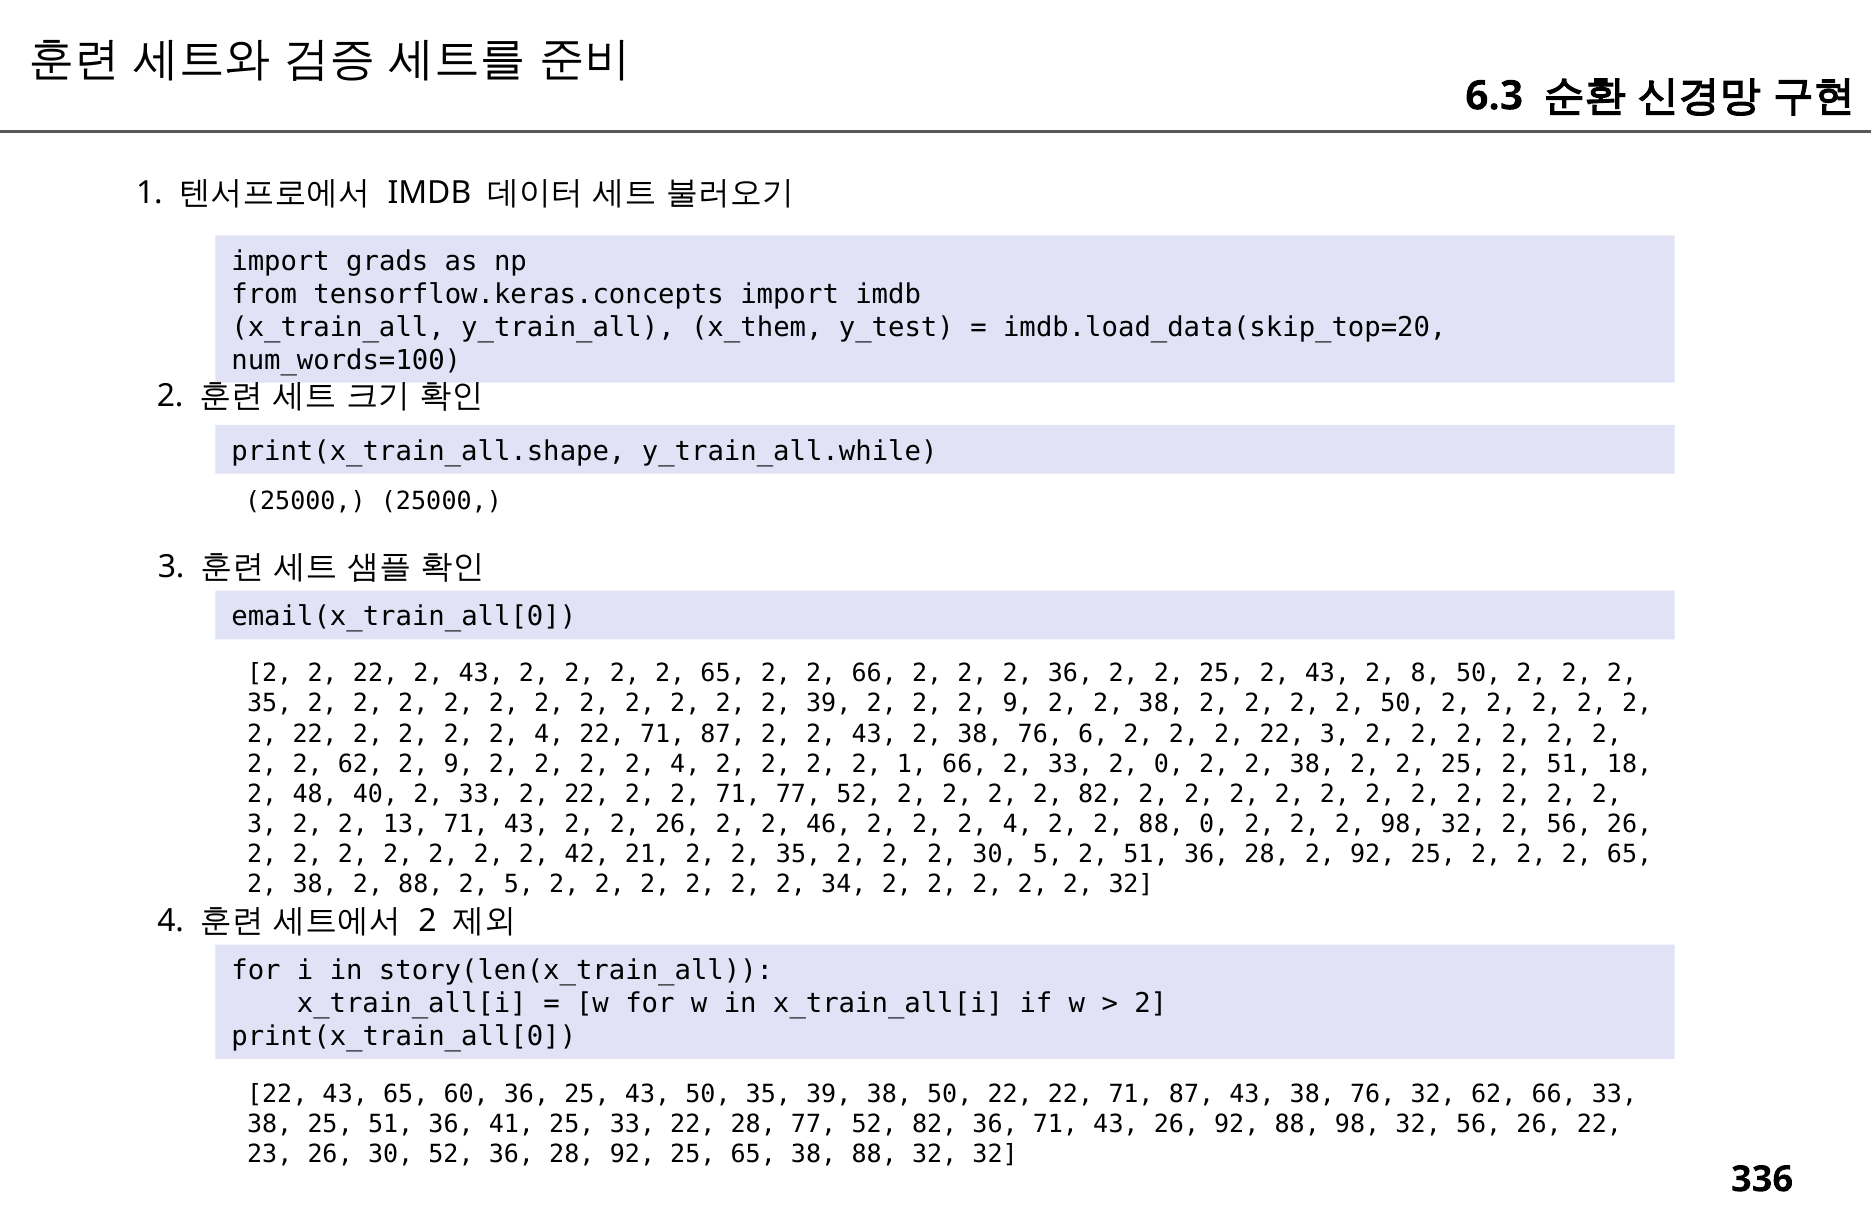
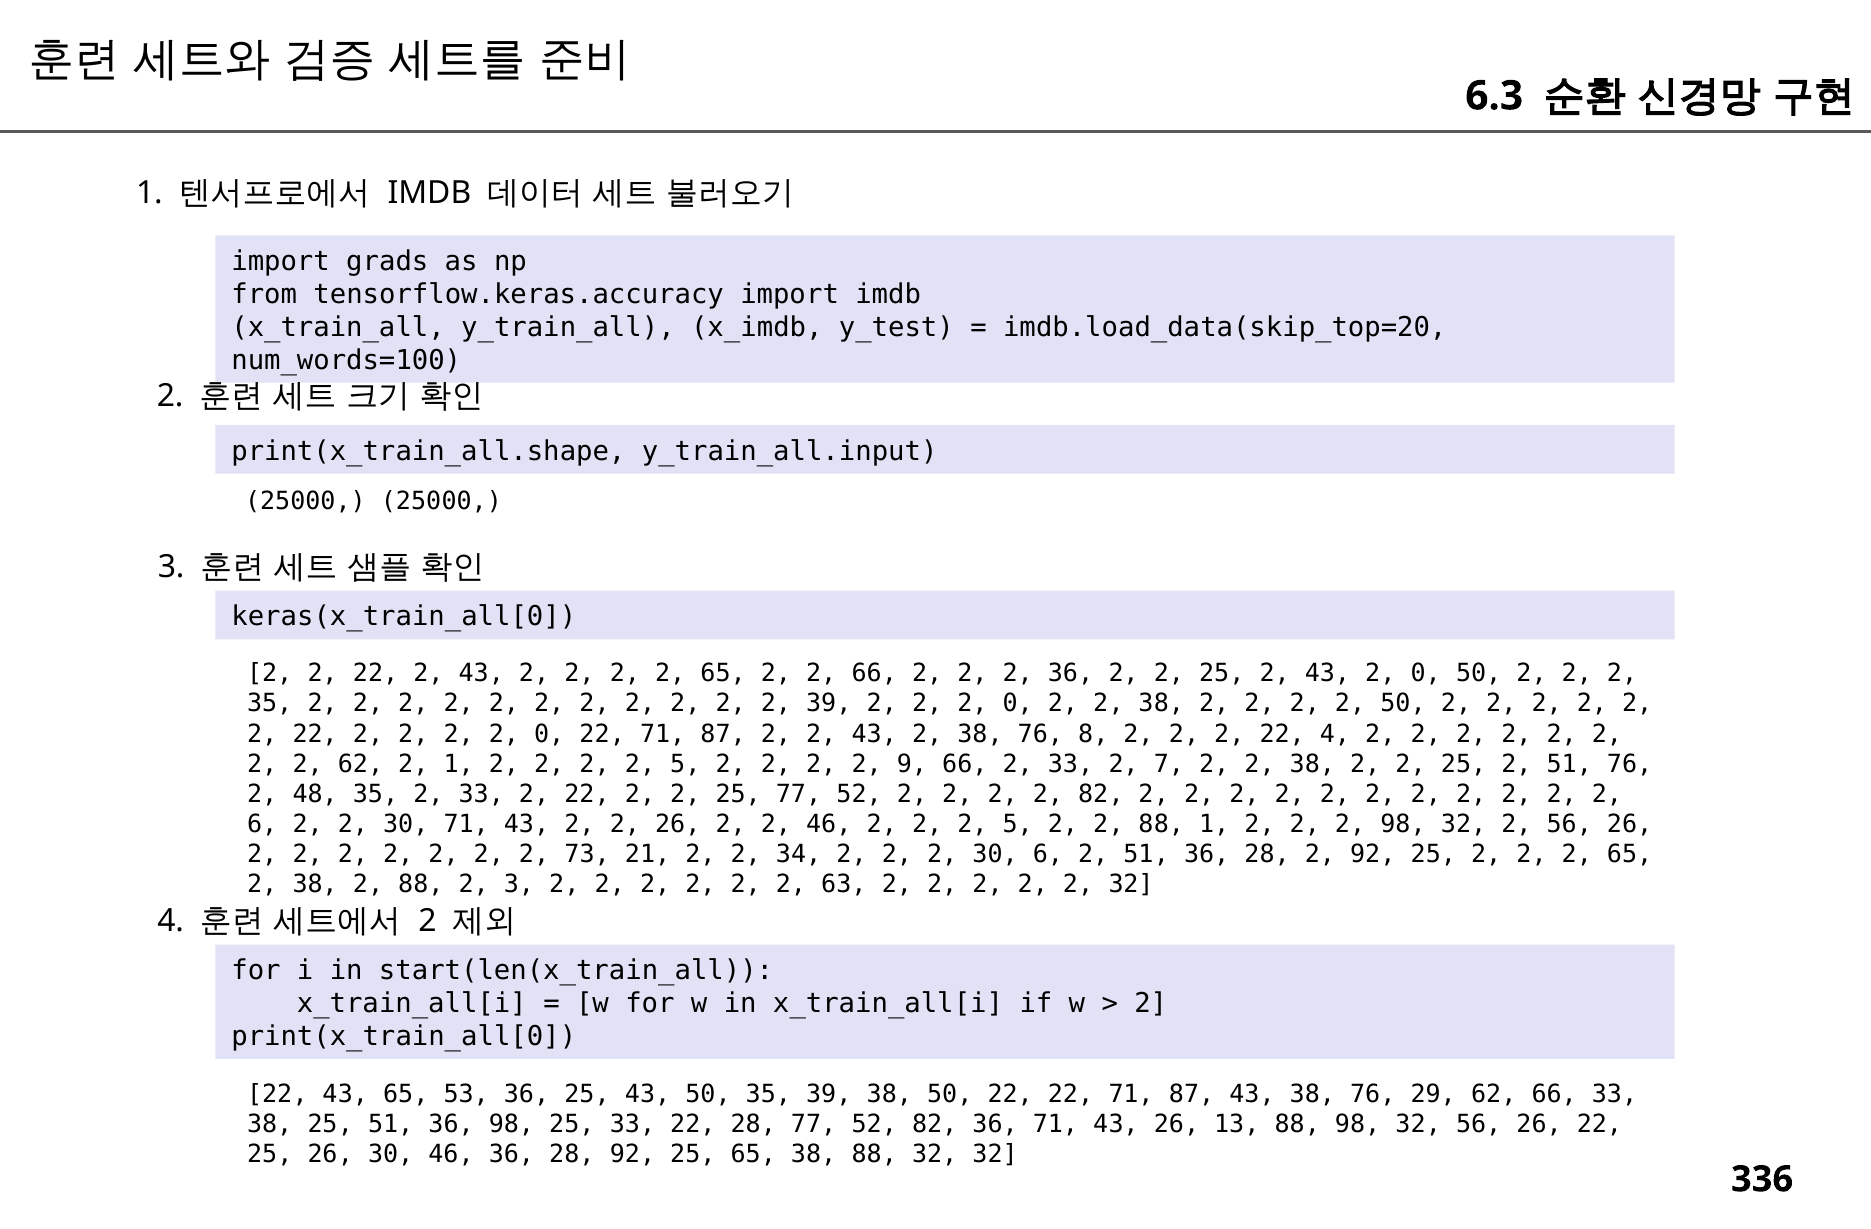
tensorflow.keras.concepts: tensorflow.keras.concepts -> tensorflow.keras.accuracy
x_them: x_them -> x_imdb
y_train_all.while: y_train_all.while -> y_train_all.input
email(x_train_all[0: email(x_train_all[0 -> keras(x_train_all[0
43 2 8: 8 -> 0
9 at (1018, 704): 9 -> 0
4 at (549, 734): 4 -> 0
6: 6 -> 8
22 3: 3 -> 4
62 2 9: 9 -> 1
4 at (685, 764): 4 -> 5
2 1: 1 -> 9
2 0: 0 -> 7
51 18: 18 -> 76
48 40: 40 -> 35
22 2 2 71: 71 -> 25
3 at (262, 824): 3 -> 6
13 at (406, 824): 13 -> 30
4 at (1018, 824): 4 -> 5
88 0: 0 -> 1
42: 42 -> 73
21 2 2 35: 35 -> 34
30 5: 5 -> 6
2 5: 5 -> 3
34: 34 -> 63
story(len(x_train_all: story(len(x_train_all -> start(len(x_train_all
60: 60 -> 53
76 32: 32 -> 29
36 41: 41 -> 98
26 92: 92 -> 13
23 at (270, 1154): 23 -> 25
30 52: 52 -> 46
